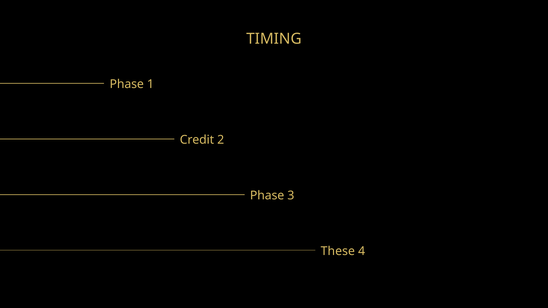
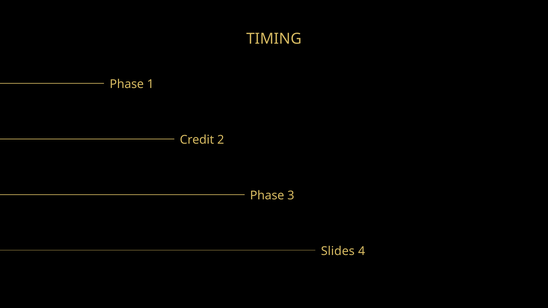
These: These -> Slides
